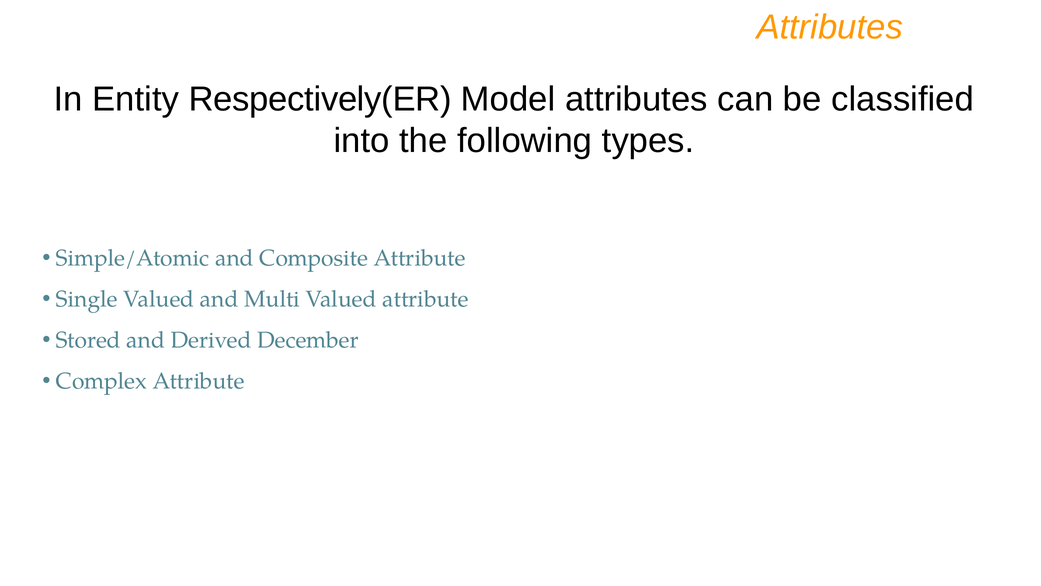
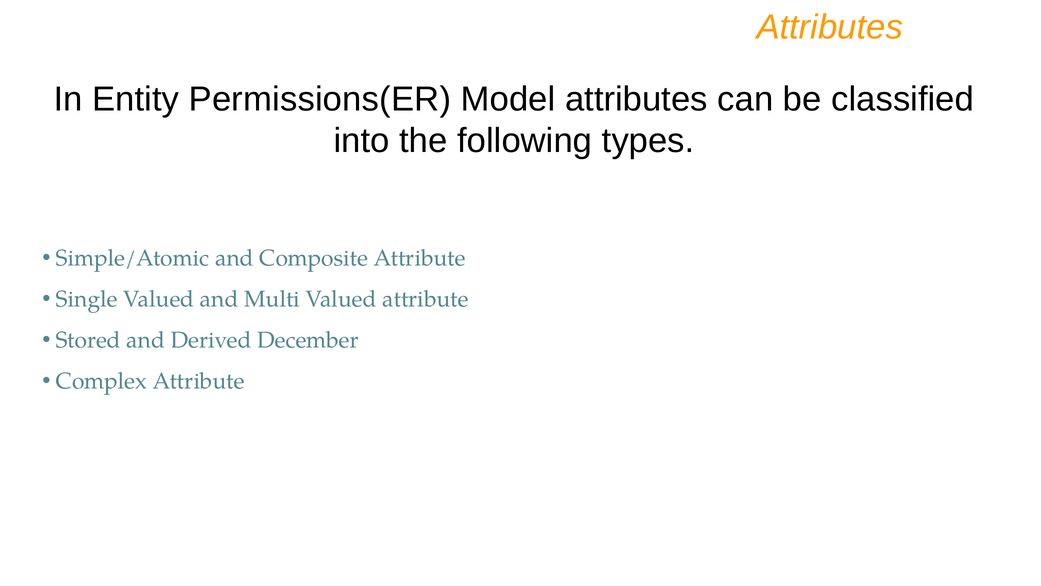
Respectively(ER: Respectively(ER -> Permissions(ER
